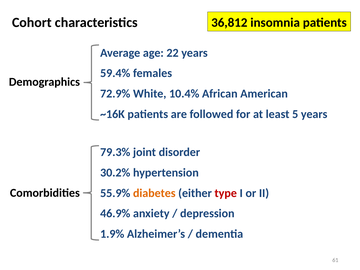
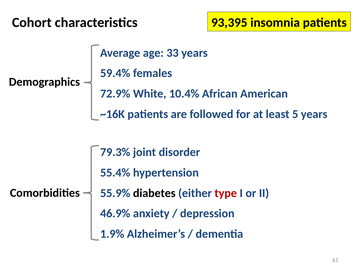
36,812: 36,812 -> 93,395
22: 22 -> 33
30.2%: 30.2% -> 55.4%
diabetes colour: orange -> black
